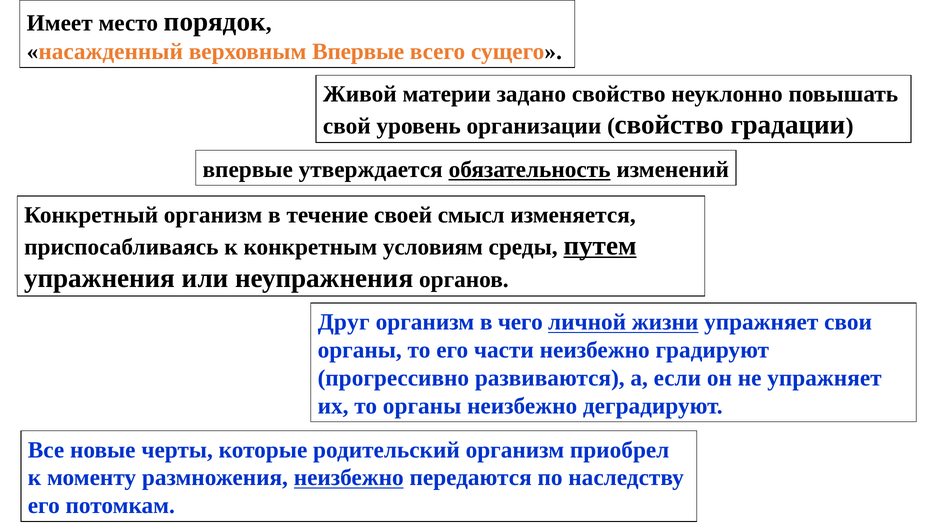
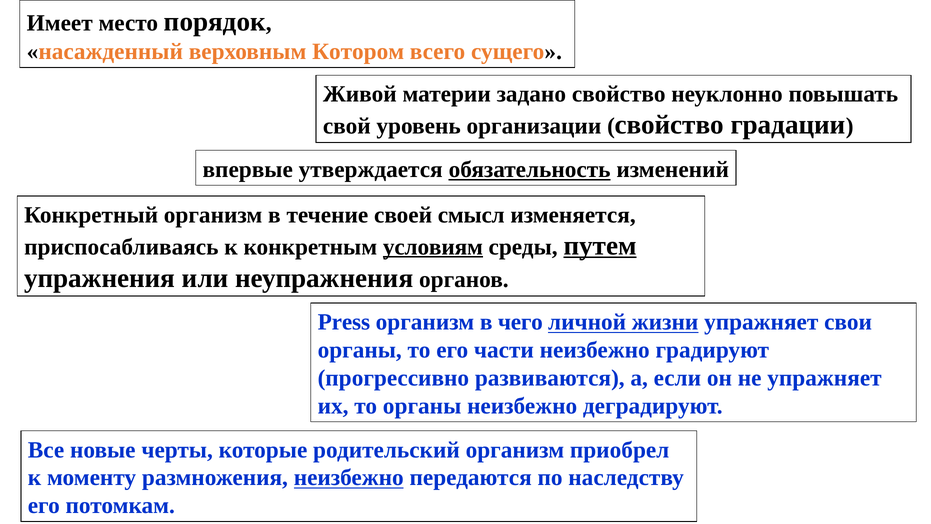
верховным Впервые: Впервые -> Котором
условиям underline: none -> present
Друг: Друг -> Press
